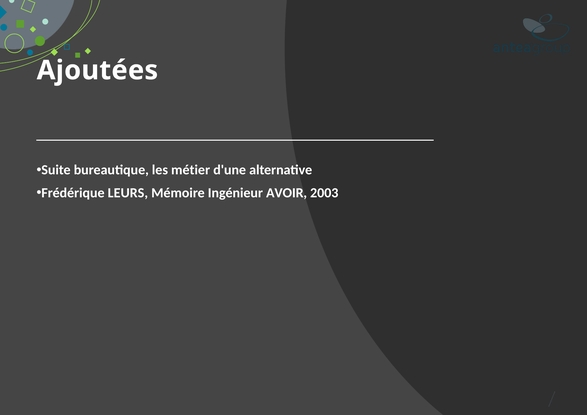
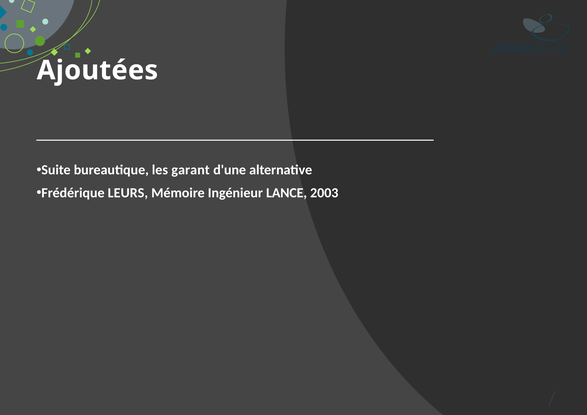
métier: métier -> garant
AVOIR: AVOIR -> LANCE
